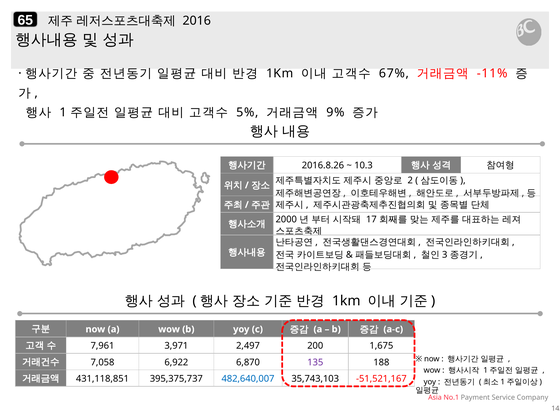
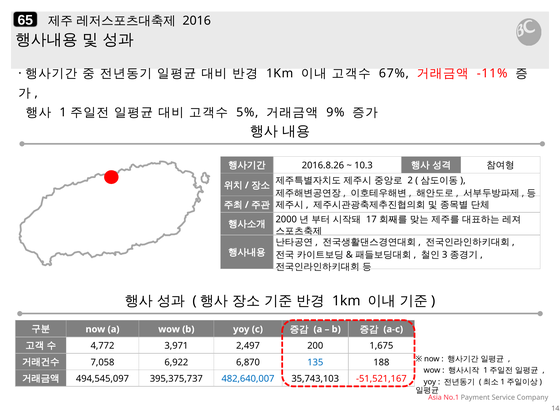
7,961: 7,961 -> 4,772
135 colour: purple -> blue
431,118,851: 431,118,851 -> 494,545,097
